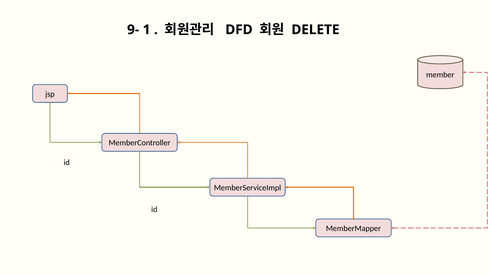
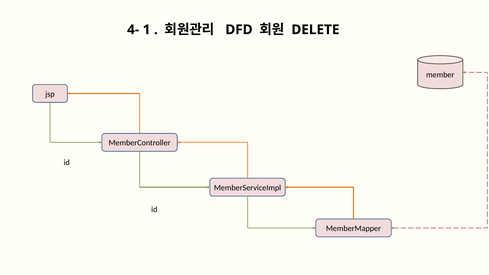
9-: 9- -> 4-
